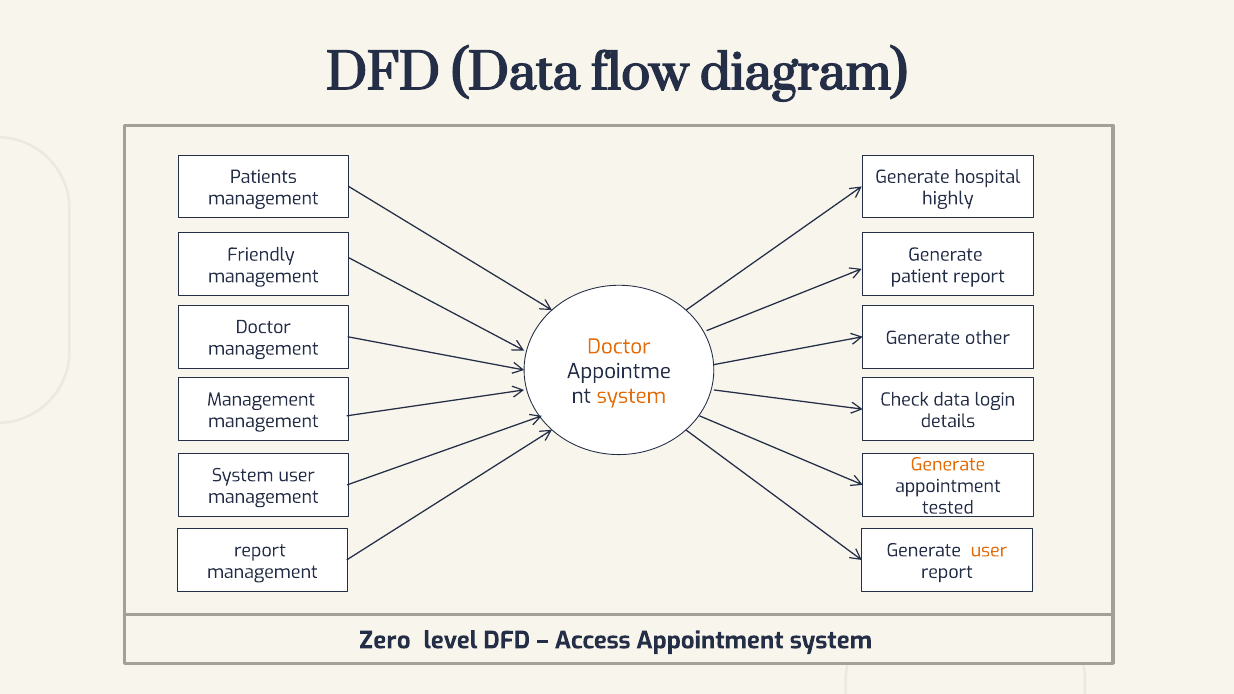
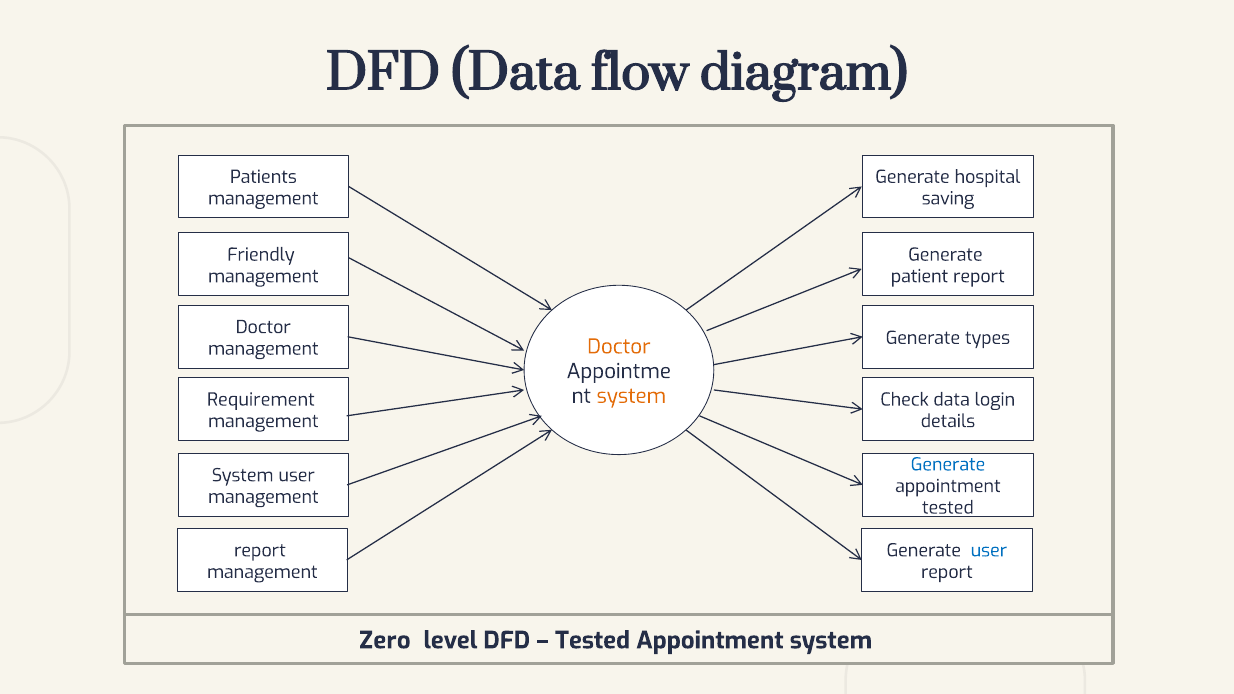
highly: highly -> saving
other: other -> types
Management at (261, 400): Management -> Requirement
Generate at (948, 465) colour: orange -> blue
user at (989, 551) colour: orange -> blue
Access at (593, 641): Access -> Tested
